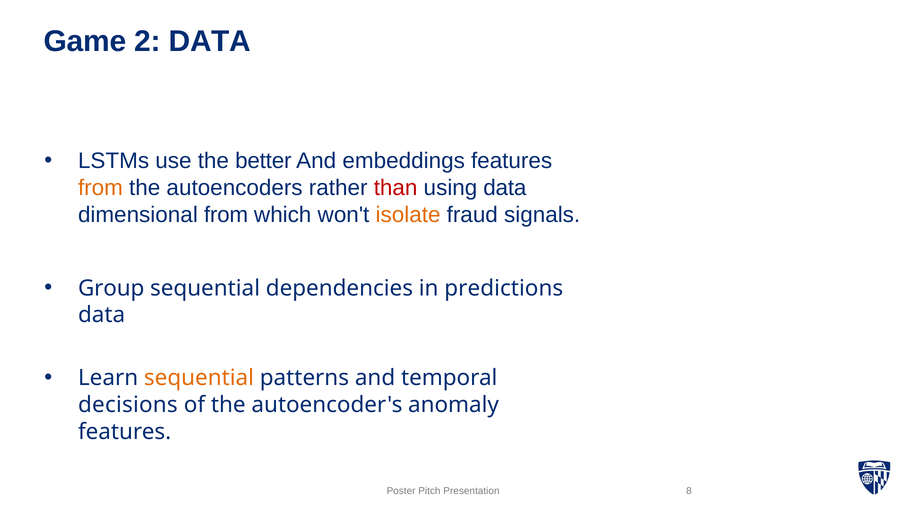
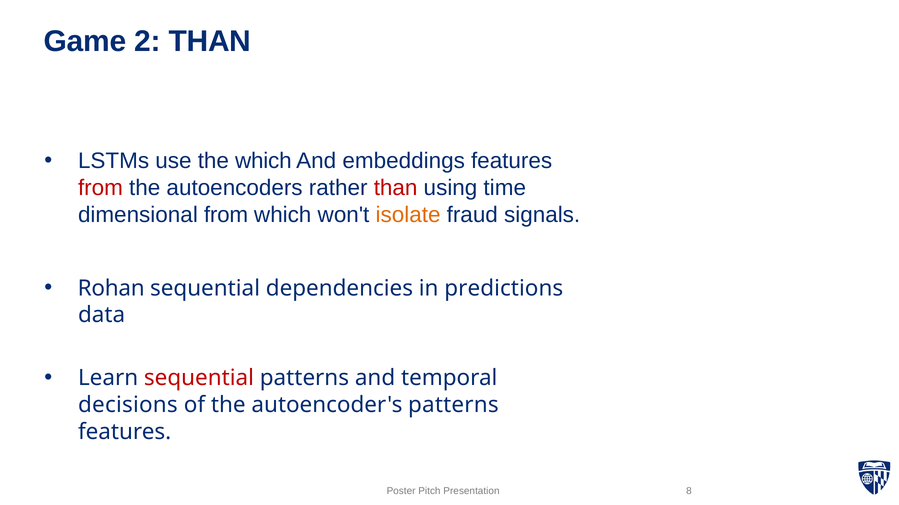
2 DATA: DATA -> THAN
the better: better -> which
from at (100, 188) colour: orange -> red
using data: data -> time
Group: Group -> Rohan
sequential at (199, 378) colour: orange -> red
autoencoder's anomaly: anomaly -> patterns
